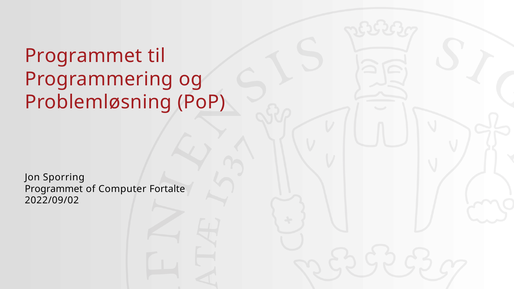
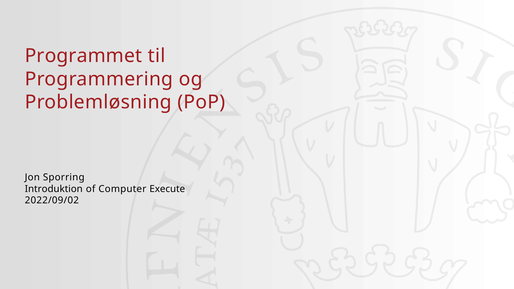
Programmet at (54, 189): Programmet -> Introduktion
Fortalte: Fortalte -> Execute
